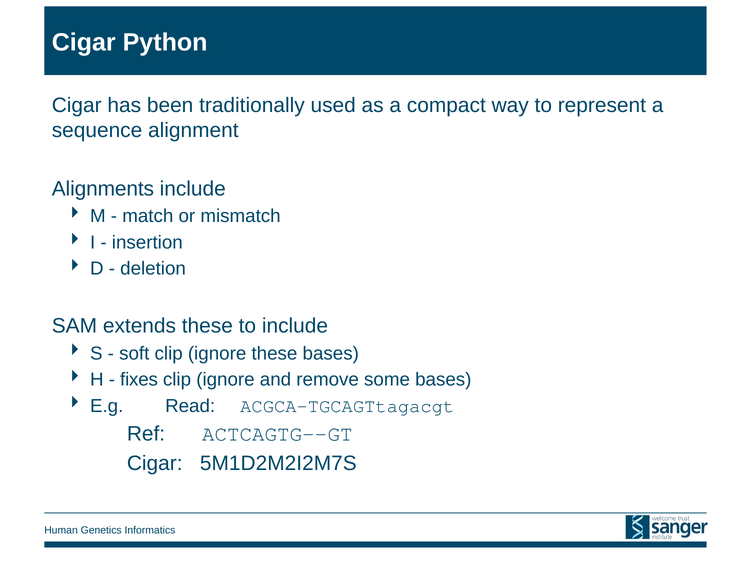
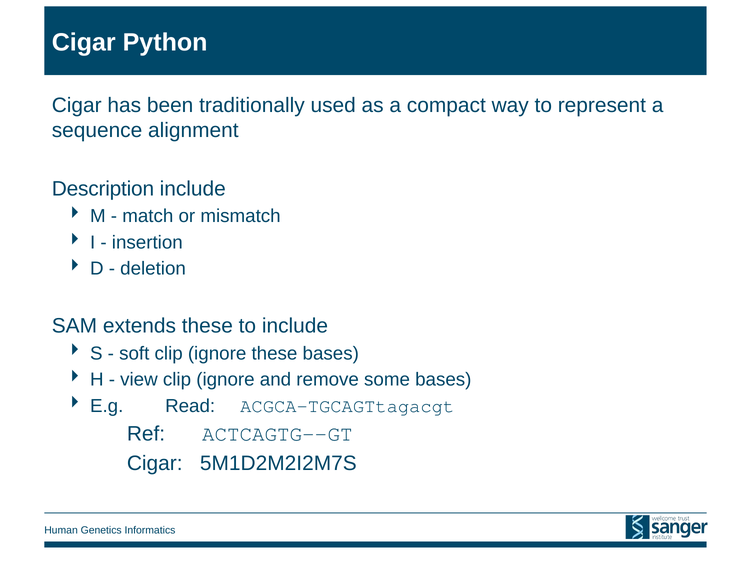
Alignments: Alignments -> Description
fixes: fixes -> view
